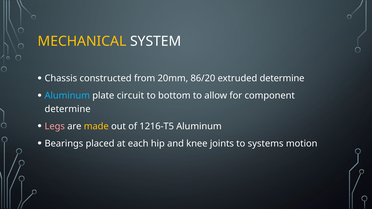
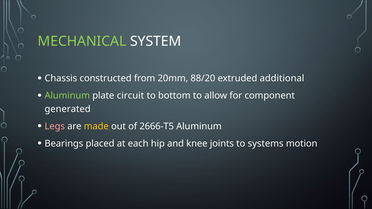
MECHANICAL colour: yellow -> light green
86/20: 86/20 -> 88/20
extruded determine: determine -> additional
Aluminum at (67, 96) colour: light blue -> light green
determine at (68, 109): determine -> generated
1216-T5: 1216-T5 -> 2666-T5
